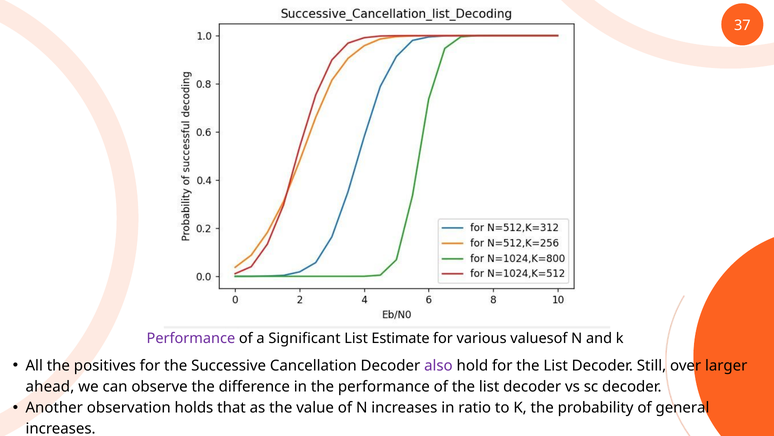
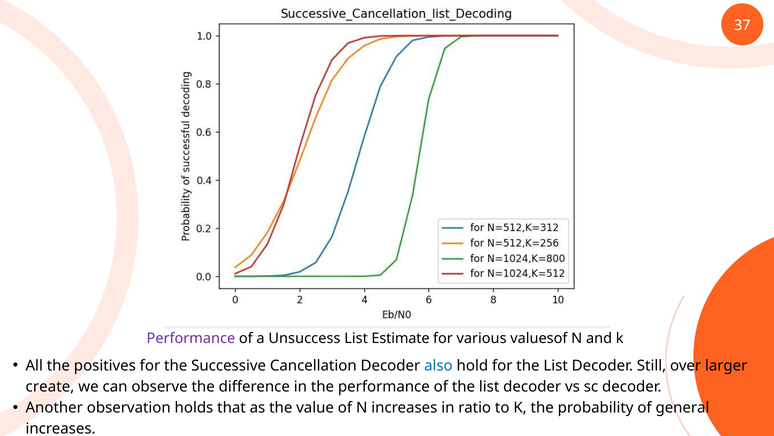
Significant: Significant -> Unsuccess
also colour: purple -> blue
ahead: ahead -> create
